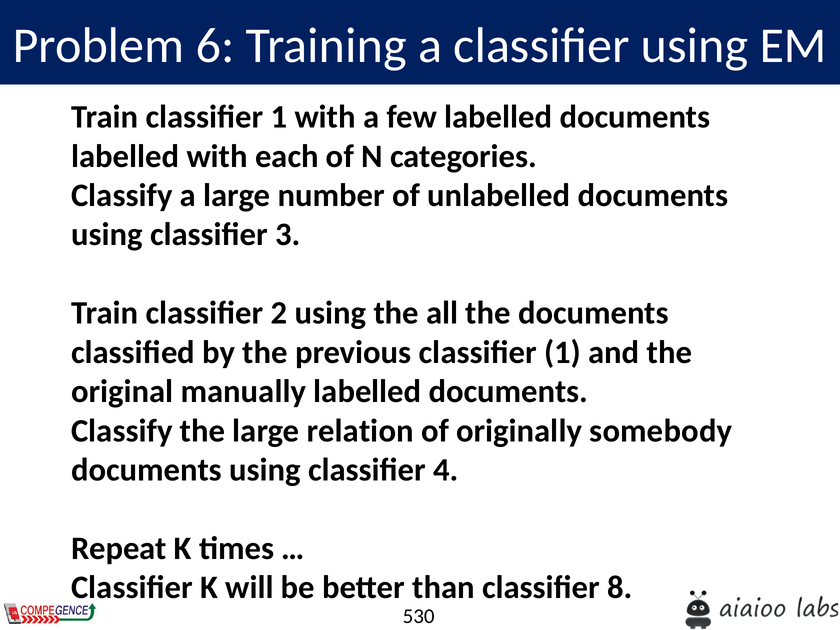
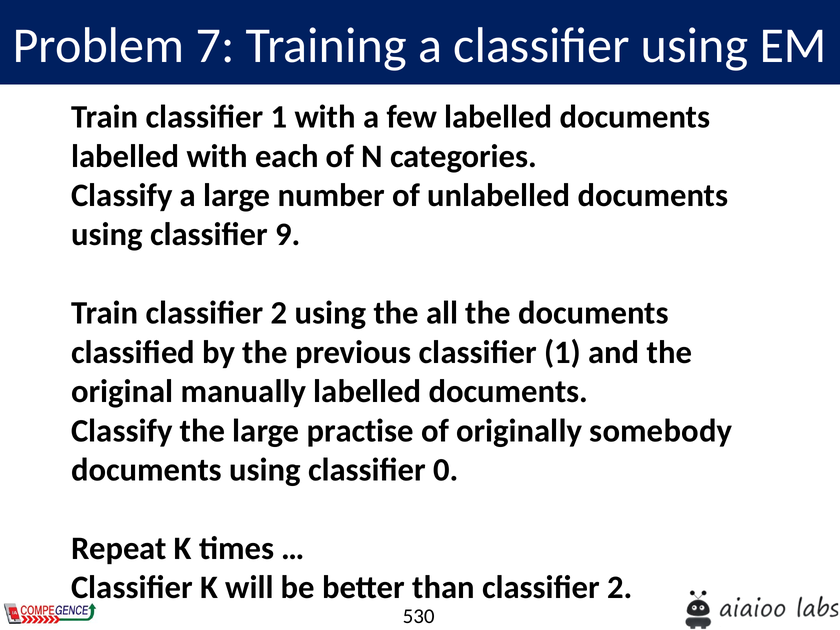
6: 6 -> 7
3: 3 -> 9
relation: relation -> practise
4: 4 -> 0
than classifier 8: 8 -> 2
